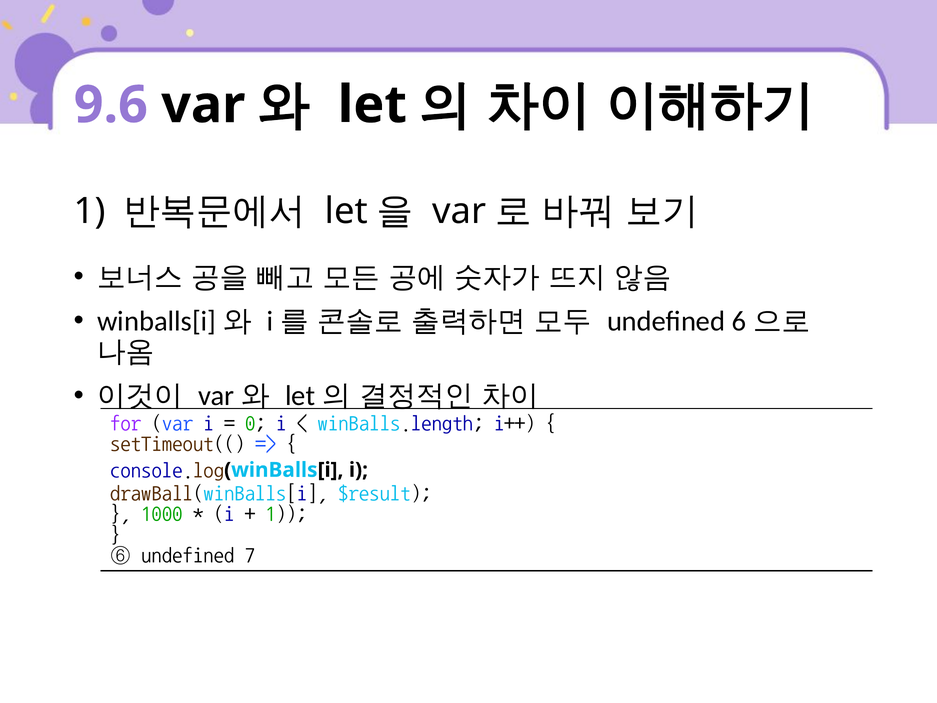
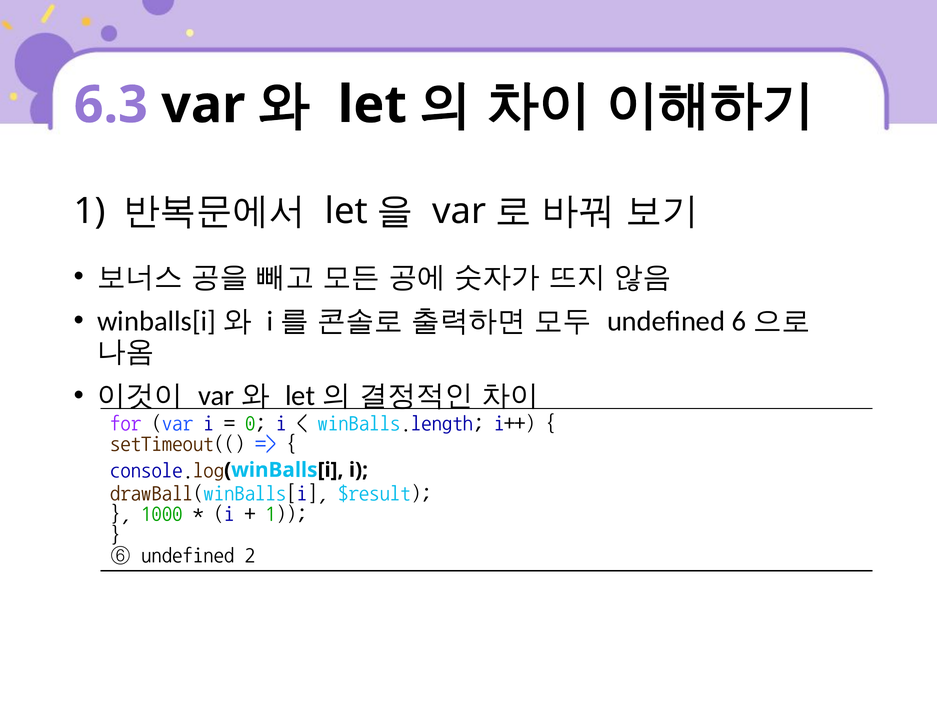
9.6: 9.6 -> 6.3
7: 7 -> 2
